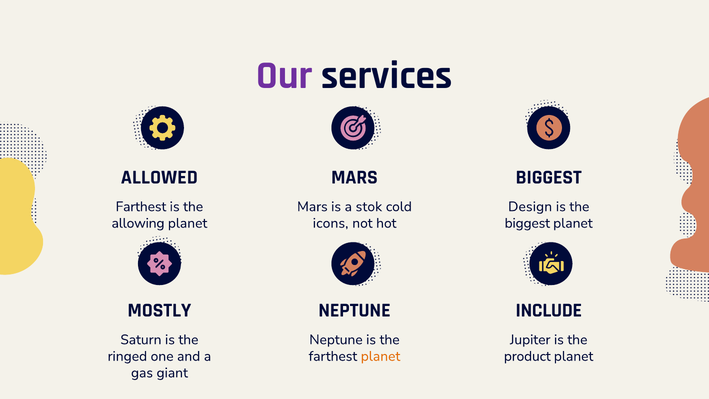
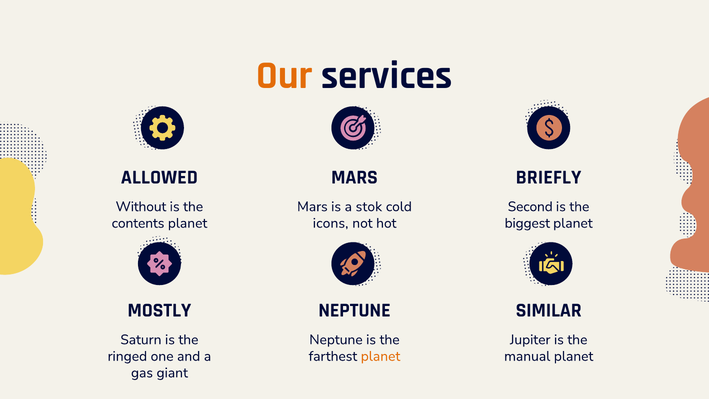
Our colour: purple -> orange
BIGGEST at (549, 177): BIGGEST -> BRIEFLY
Farthest at (141, 207): Farthest -> Without
Design: Design -> Second
allowing: allowing -> contents
INCLUDE: INCLUDE -> SIMILAR
product: product -> manual
